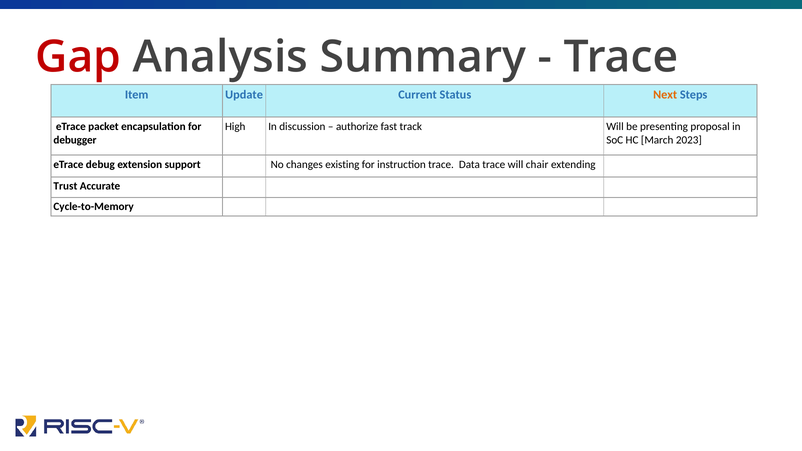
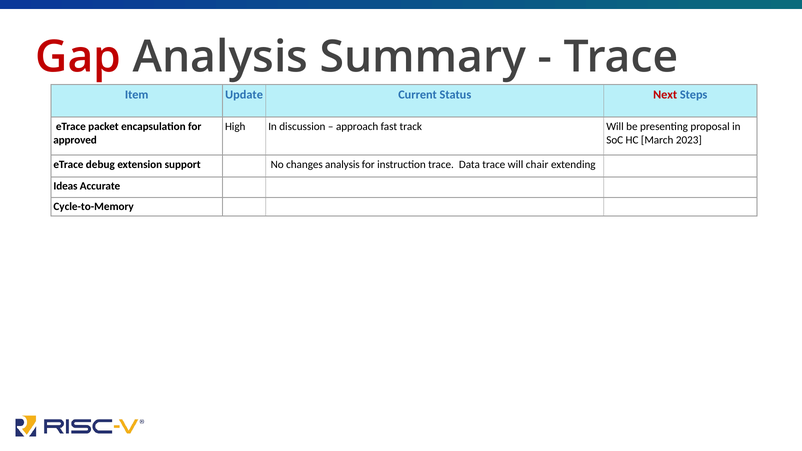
Next colour: orange -> red
authorize: authorize -> approach
debugger: debugger -> approved
changes existing: existing -> analysis
Trust: Trust -> Ideas
